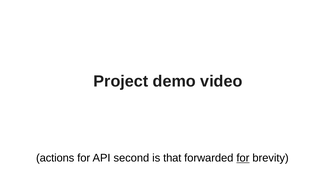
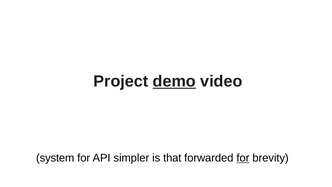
demo underline: none -> present
actions: actions -> system
second: second -> simpler
